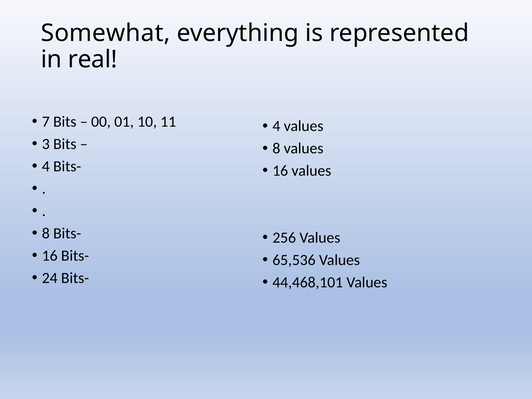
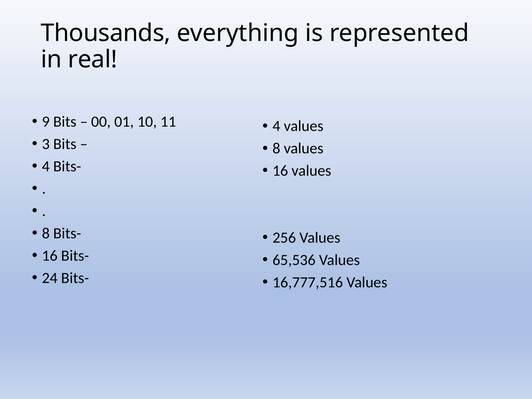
Somewhat: Somewhat -> Thousands
7: 7 -> 9
44,468,101: 44,468,101 -> 16,777,516
